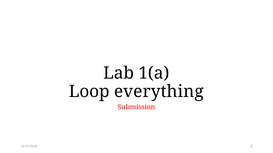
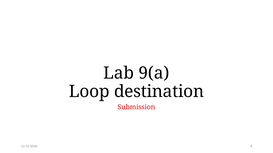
1(a: 1(a -> 9(a
everything: everything -> destination
